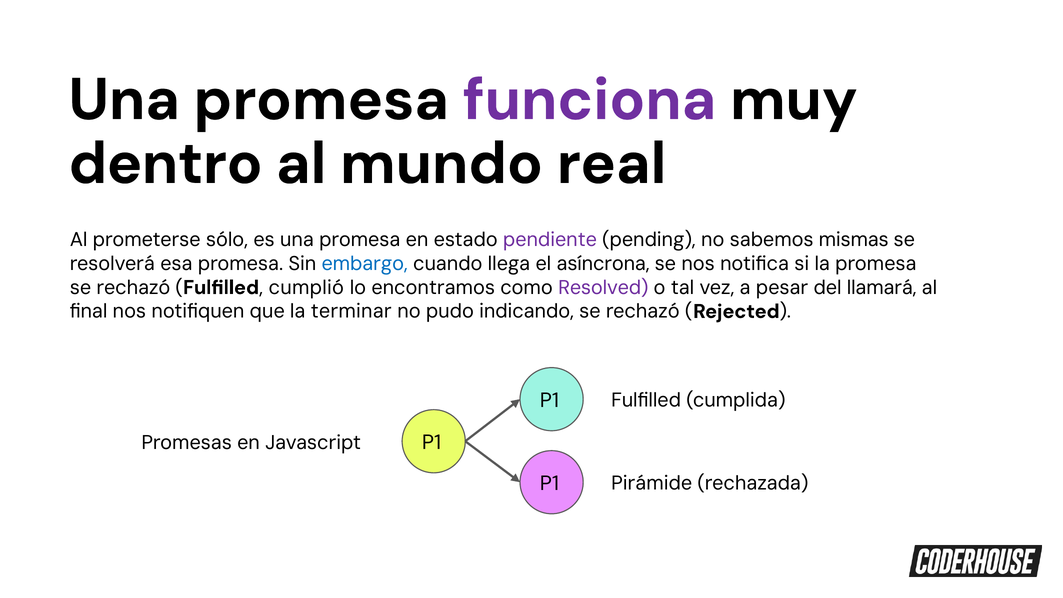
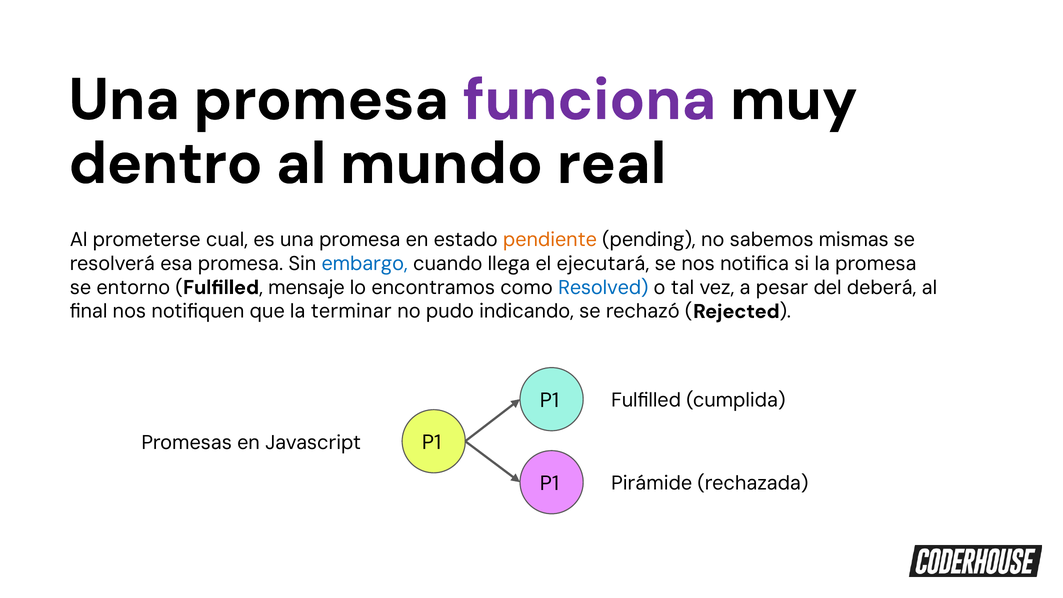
sólo: sólo -> cual
pendiente colour: purple -> orange
asíncrona: asíncrona -> ejecutará
rechazó at (133, 287): rechazó -> entorno
cumplió: cumplió -> mensaje
Resolved colour: purple -> blue
llamará: llamará -> deberá
